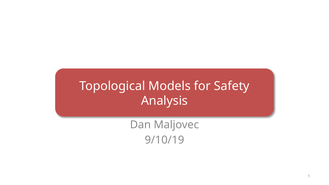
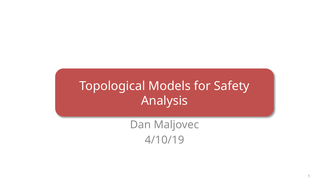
9/10/19: 9/10/19 -> 4/10/19
